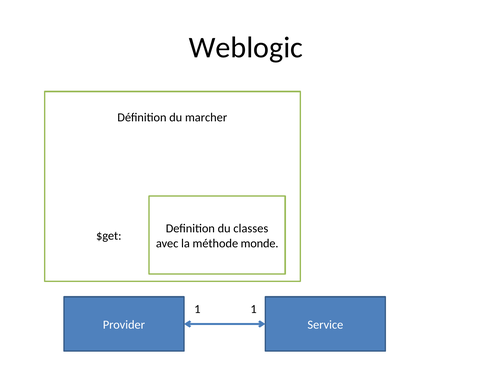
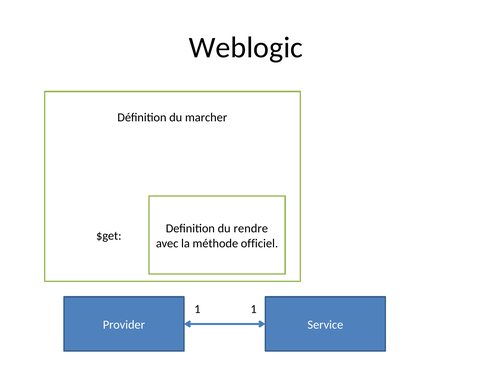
classes: classes -> rendre
monde: monde -> officiel
